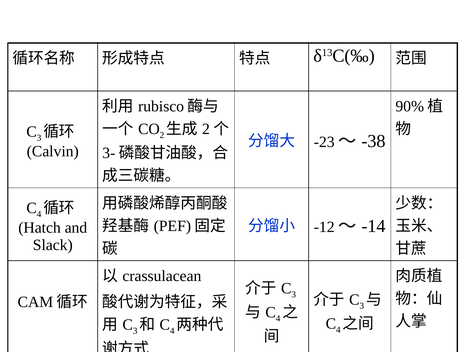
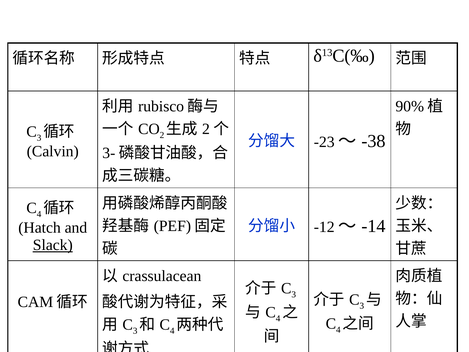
Slack underline: none -> present
